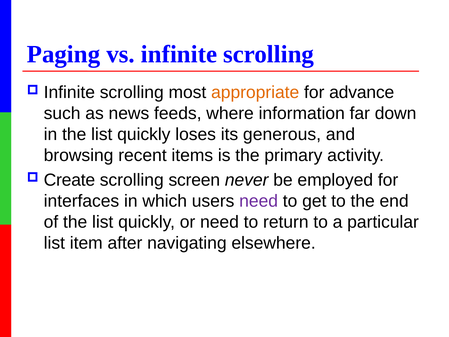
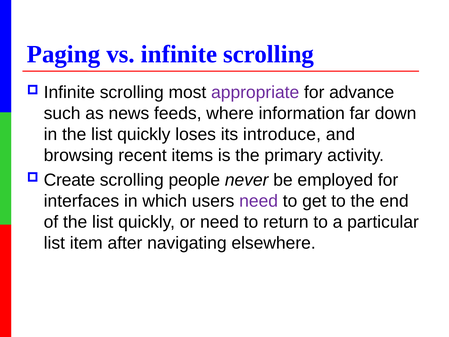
appropriate colour: orange -> purple
generous: generous -> introduce
screen: screen -> people
